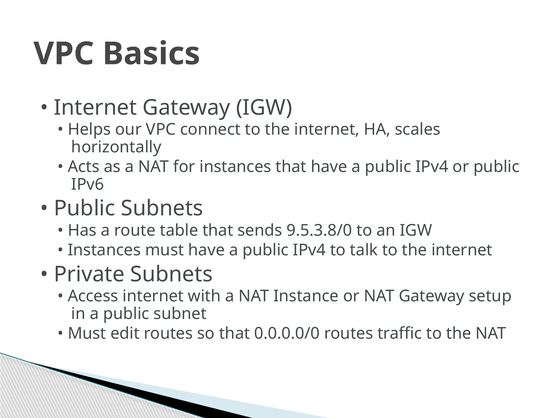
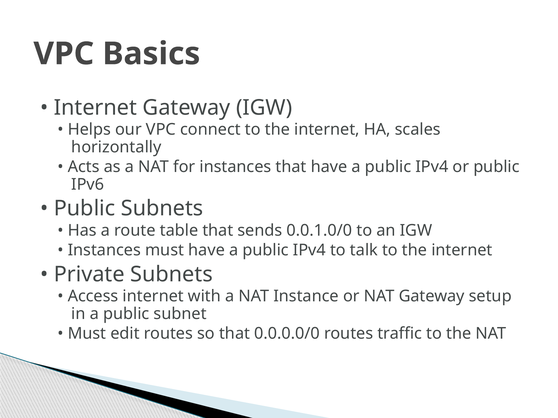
9.5.3.8/0: 9.5.3.8/0 -> 0.0.1.0/0
